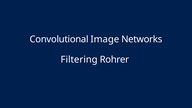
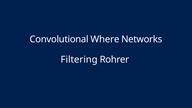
Image: Image -> Where
